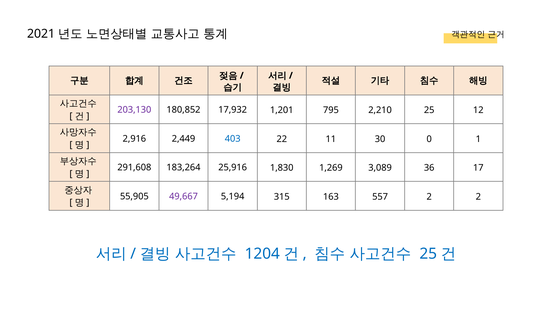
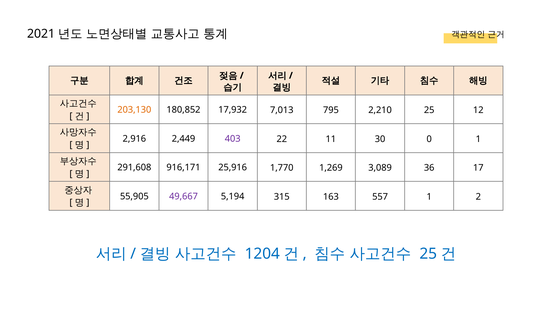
203,130 colour: purple -> orange
1,201: 1,201 -> 7,013
403 colour: blue -> purple
183,264: 183,264 -> 916,171
1,830: 1,830 -> 1,770
557 2: 2 -> 1
